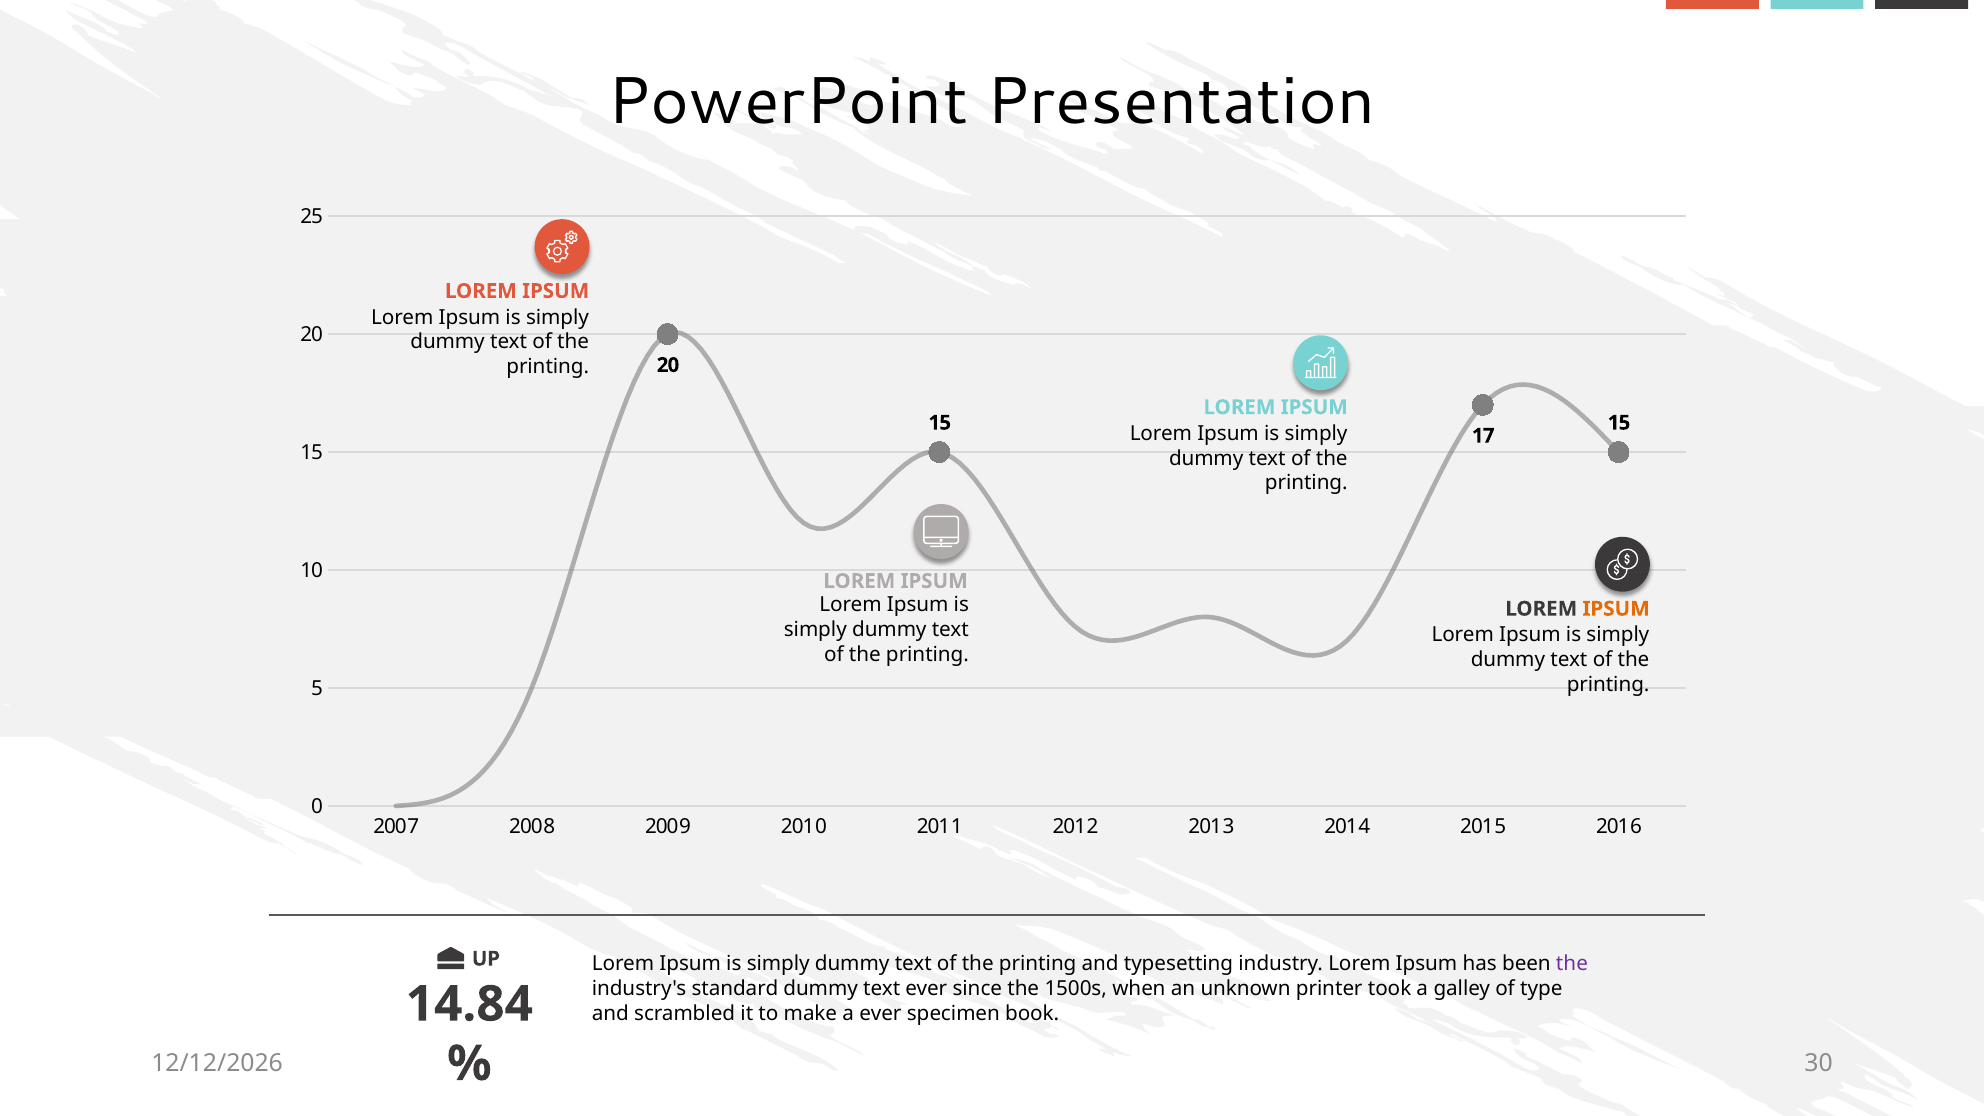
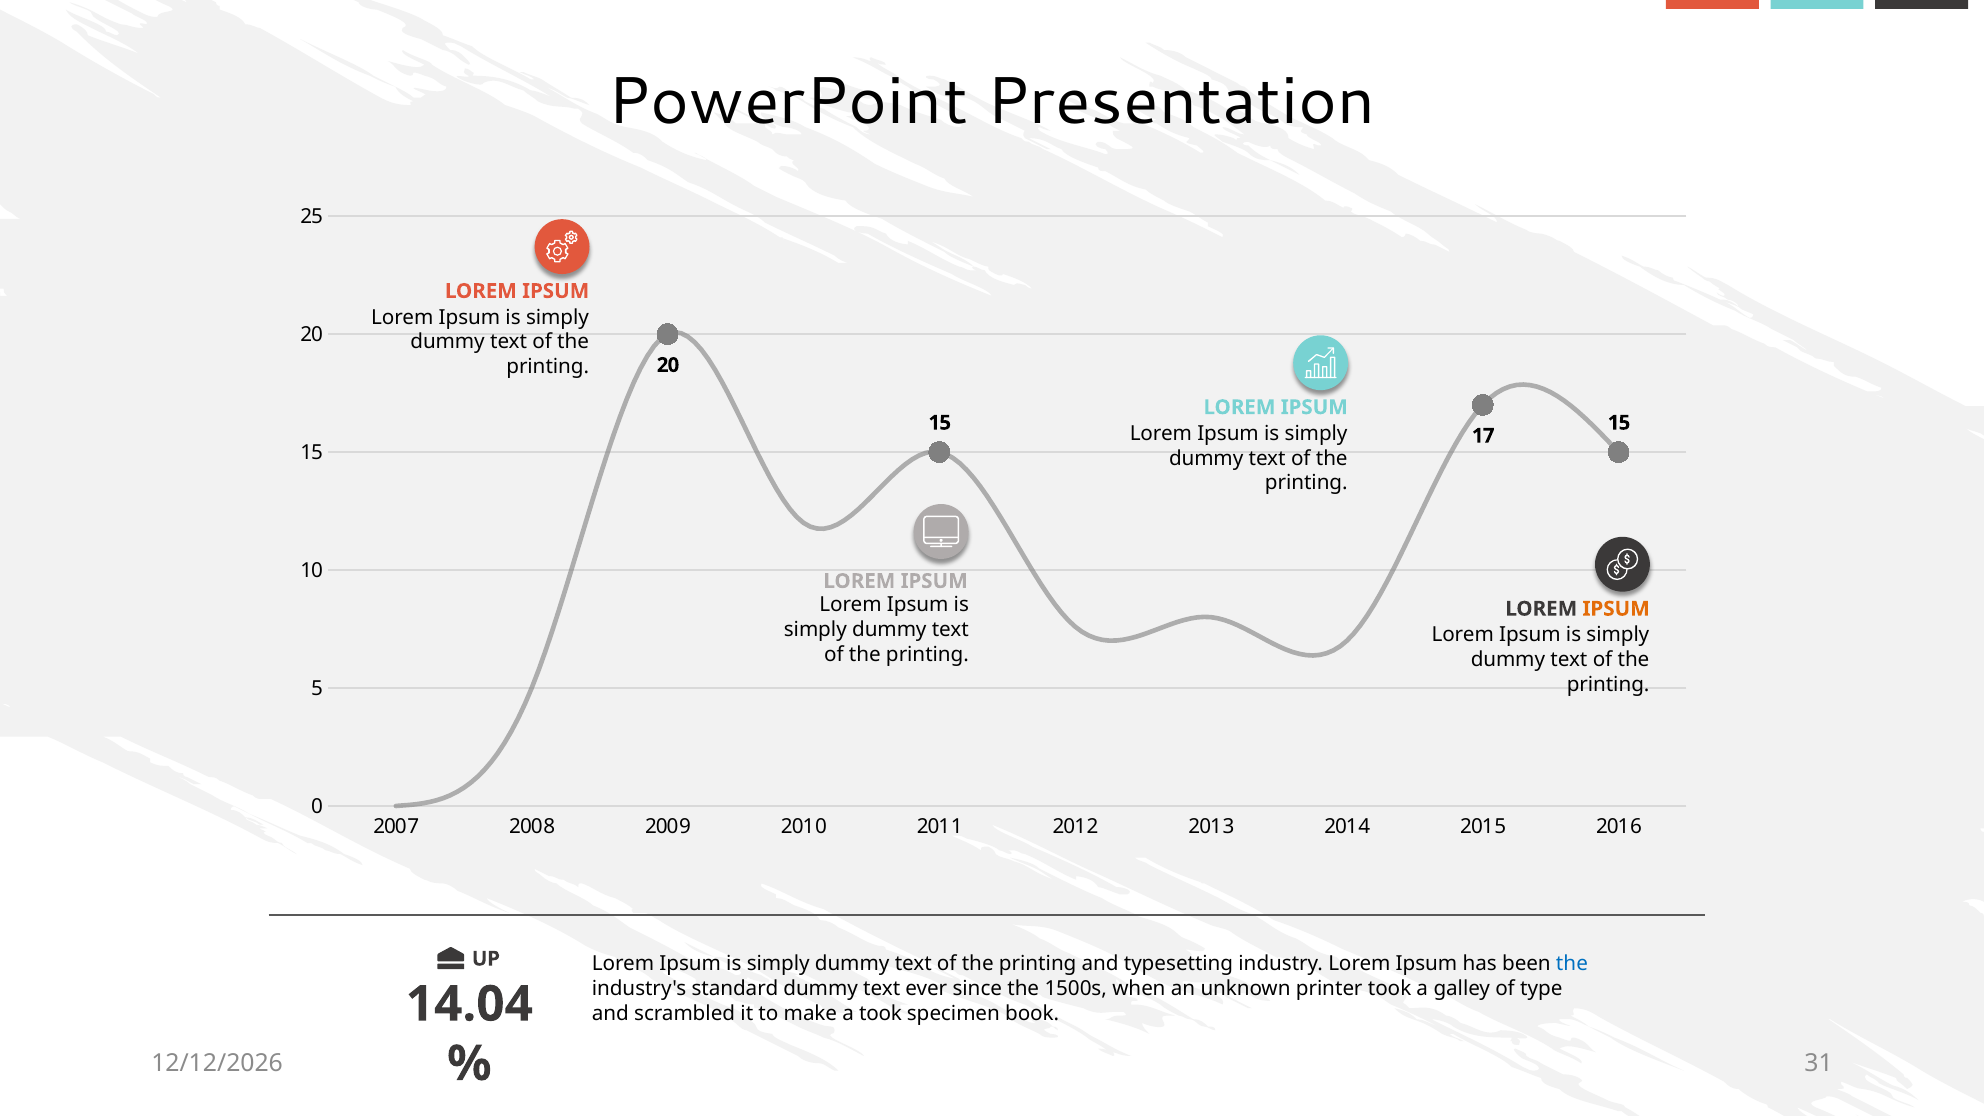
the at (1572, 964) colour: purple -> blue
14.84: 14.84 -> 14.04
a ever: ever -> took
30: 30 -> 31
